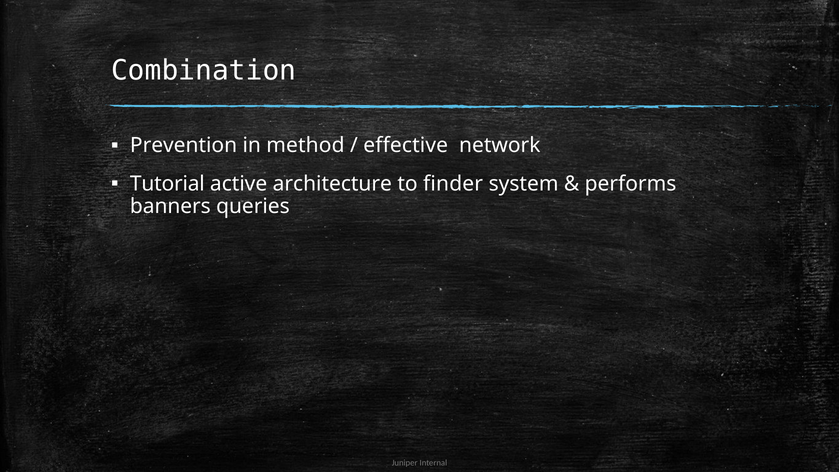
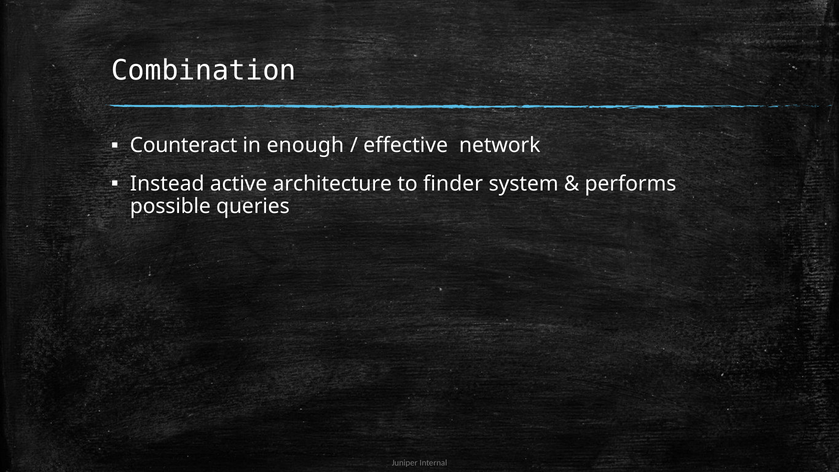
Prevention: Prevention -> Counteract
method: method -> enough
Tutorial: Tutorial -> Instead
banners: banners -> possible
